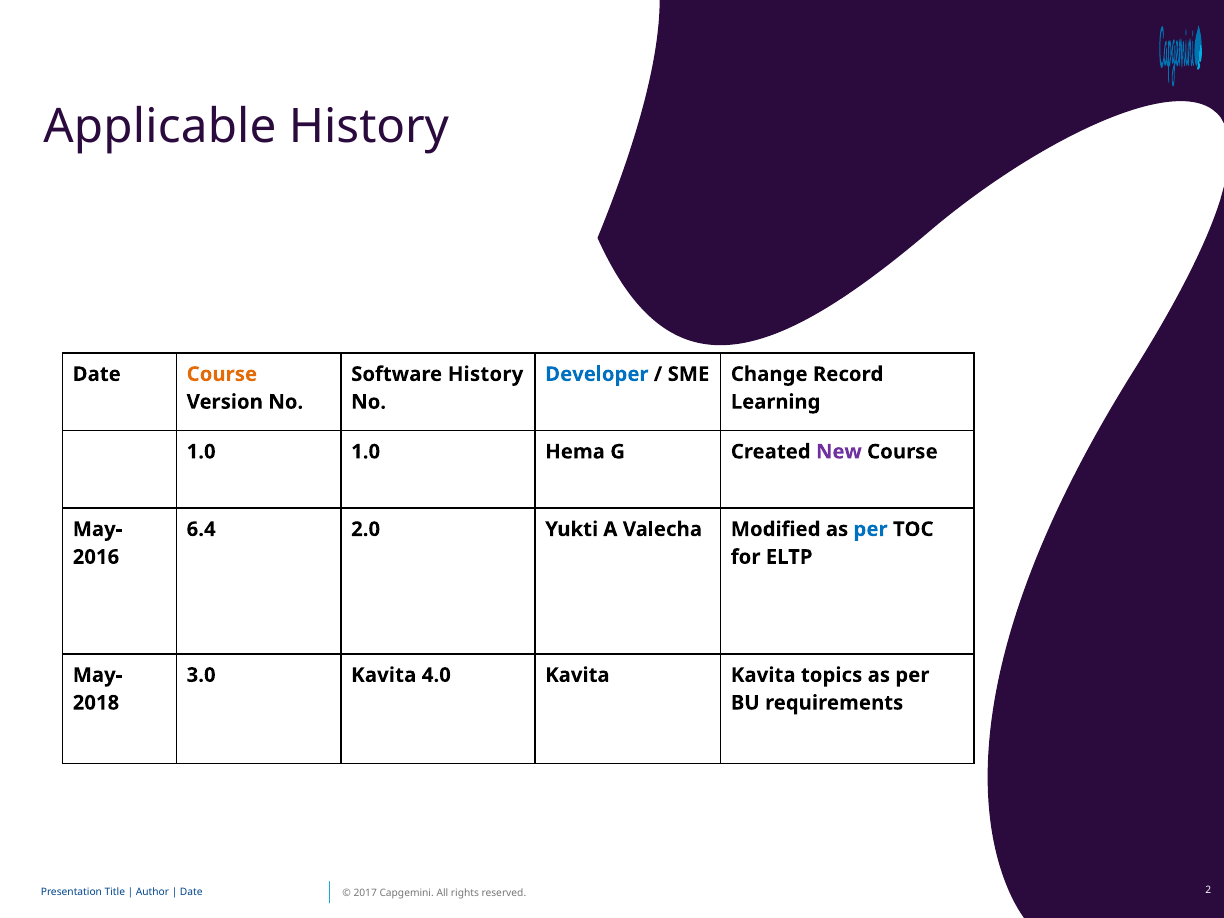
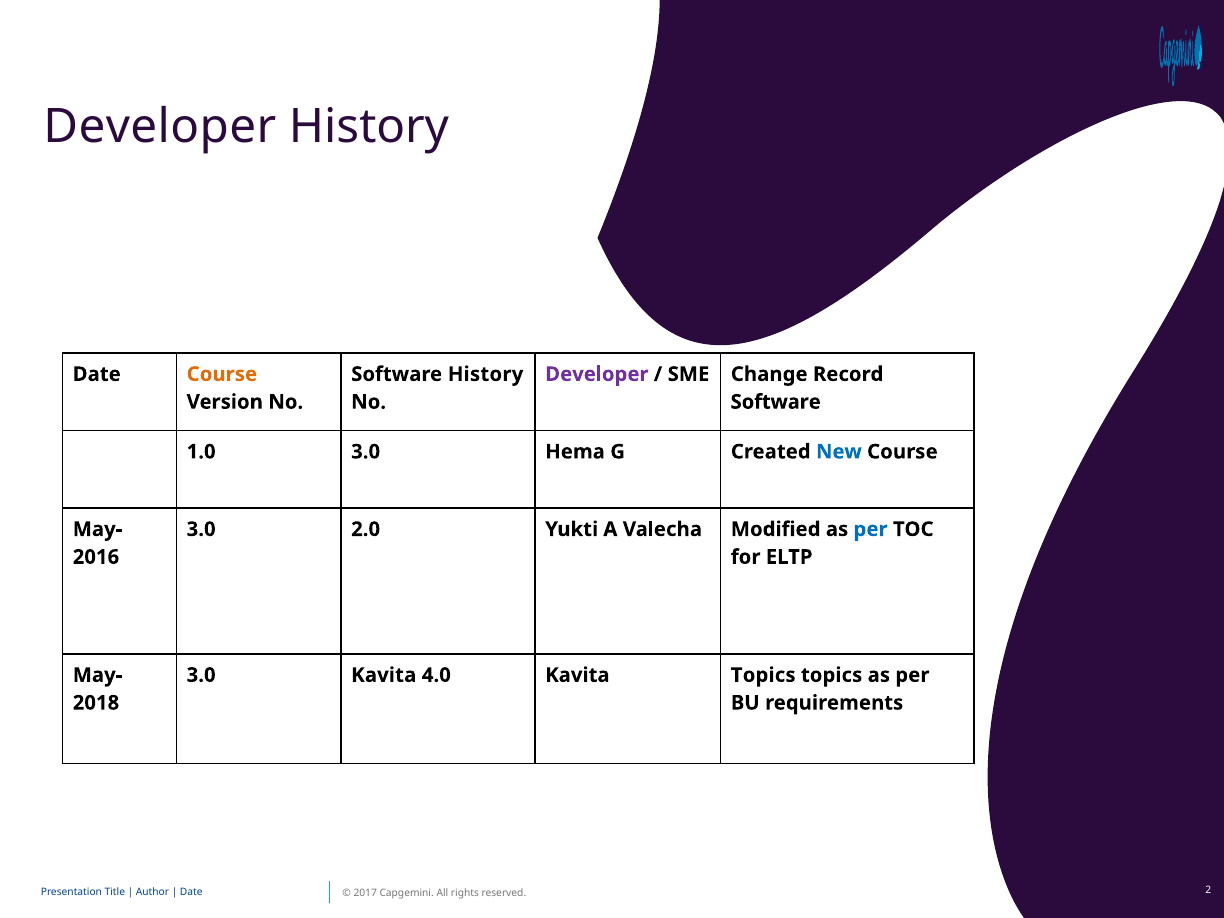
Applicable at (160, 127): Applicable -> Developer
Developer at (597, 374) colour: blue -> purple
Learning at (776, 402): Learning -> Software
1.0 1.0: 1.0 -> 3.0
New colour: purple -> blue
6.4 at (201, 529): 6.4 -> 3.0
Kavita Kavita: Kavita -> Topics
